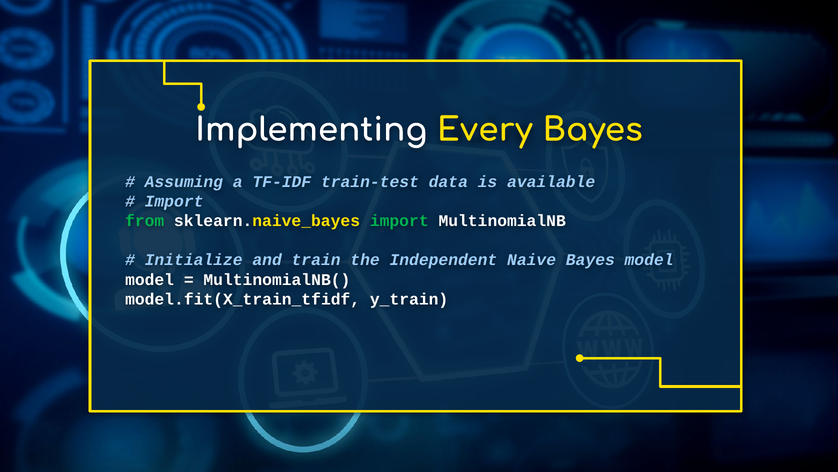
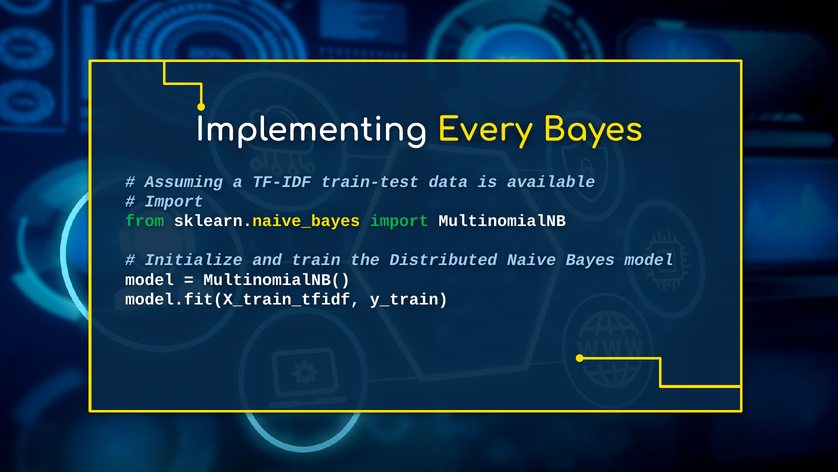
Independent: Independent -> Distributed
